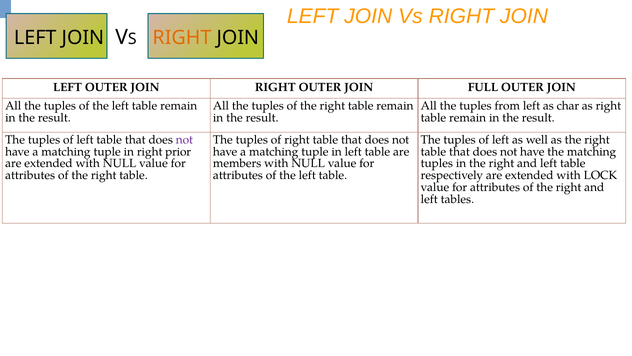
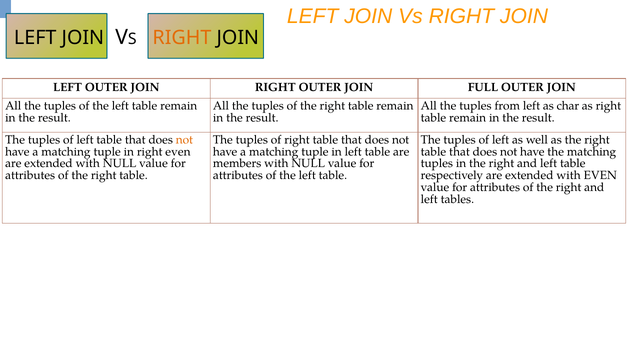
not at (184, 139) colour: purple -> orange
right prior: prior -> even
with LOCK: LOCK -> EVEN
